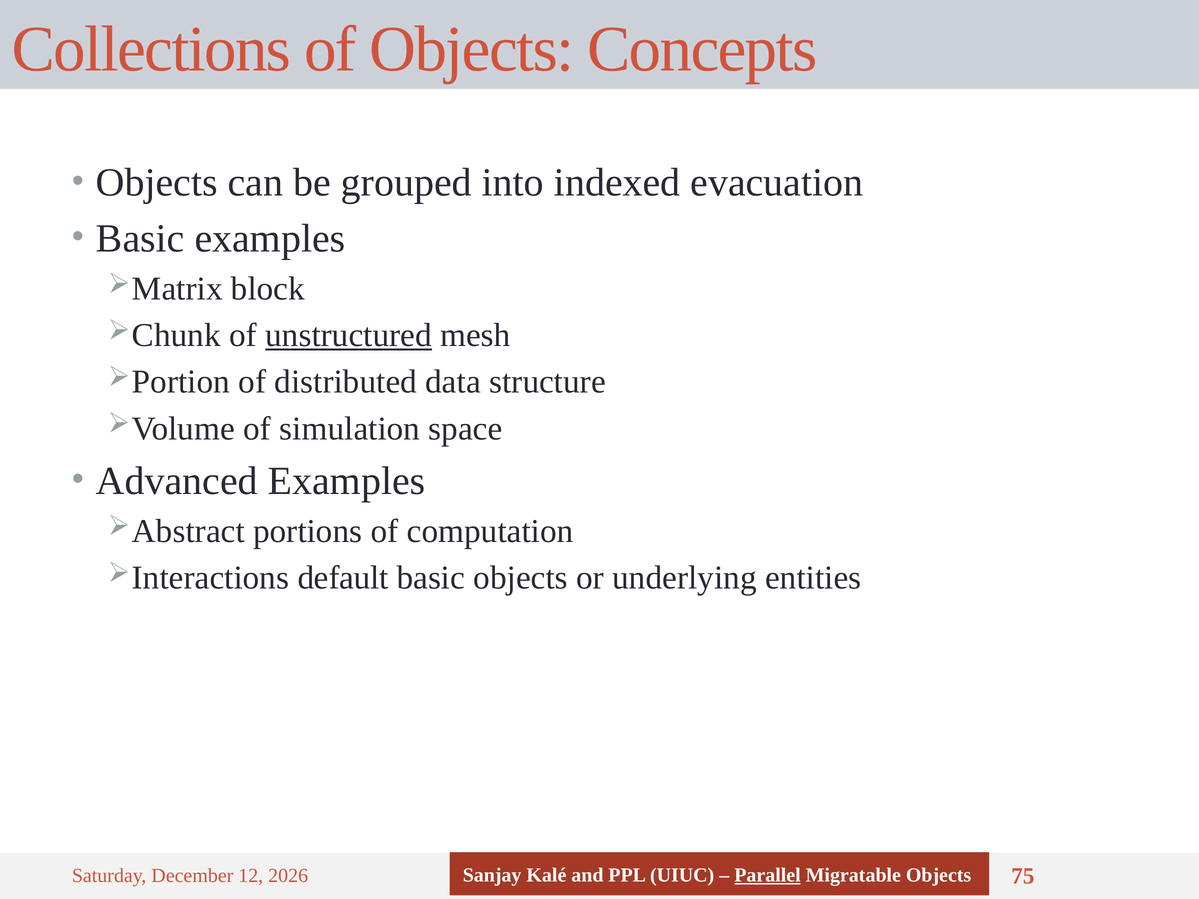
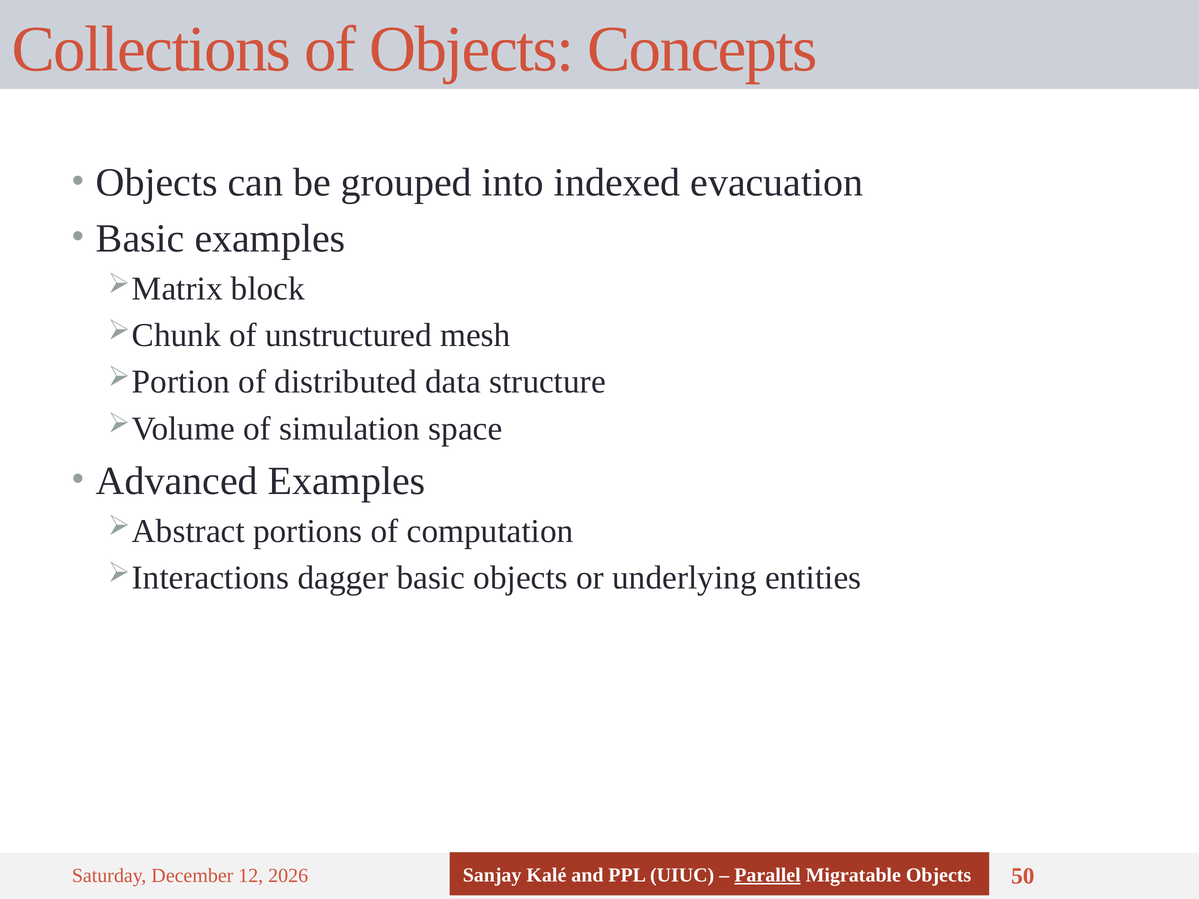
unstructured underline: present -> none
default: default -> dagger
75: 75 -> 50
